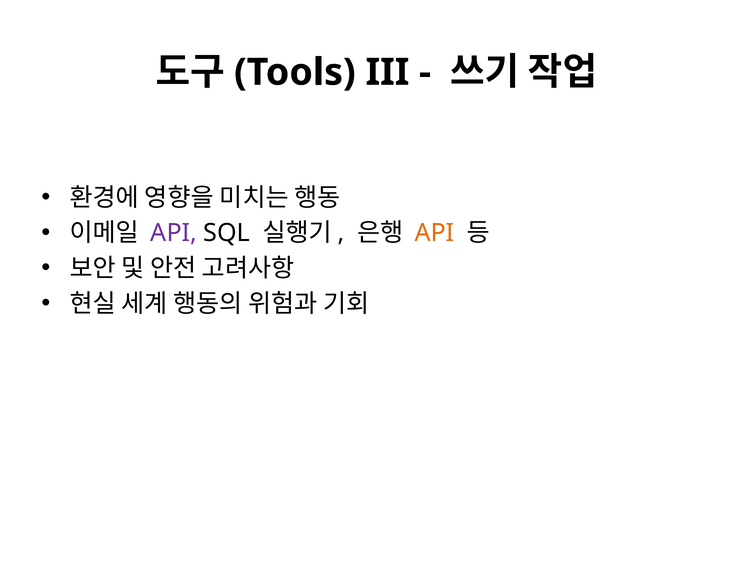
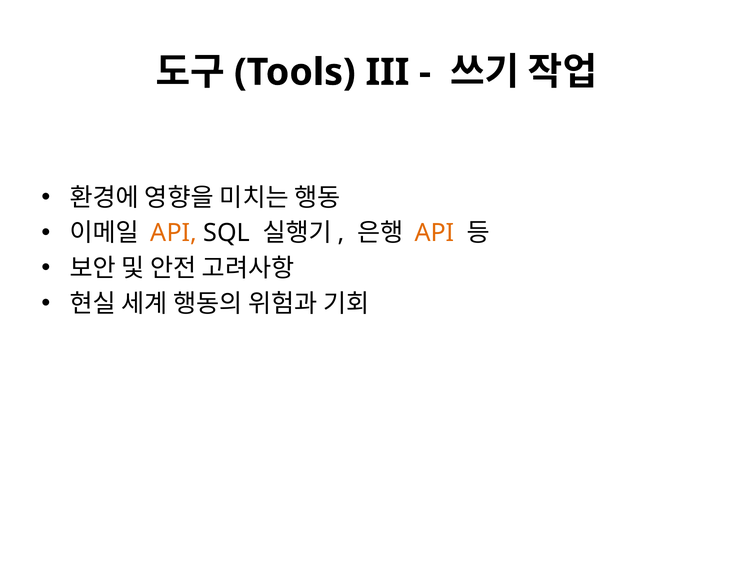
API at (174, 233) colour: purple -> orange
